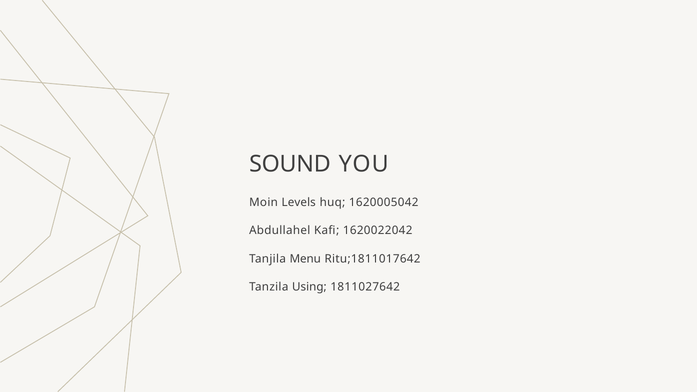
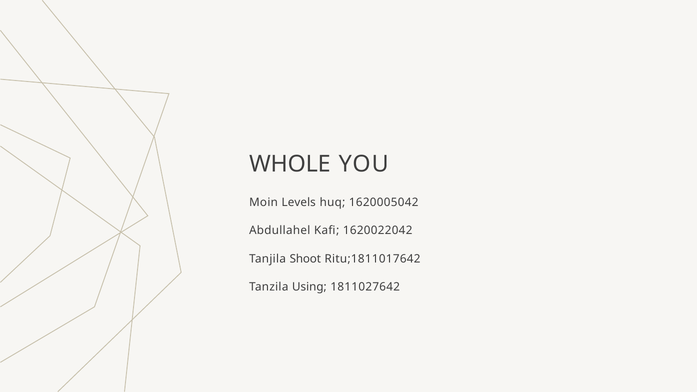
SOUND: SOUND -> WHOLE
Menu: Menu -> Shoot
